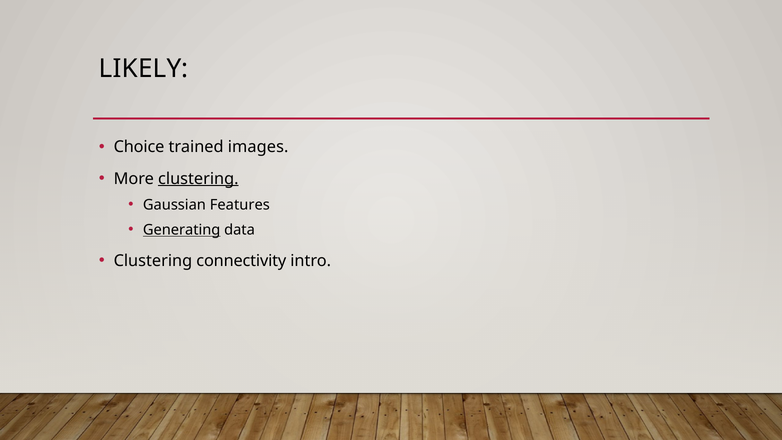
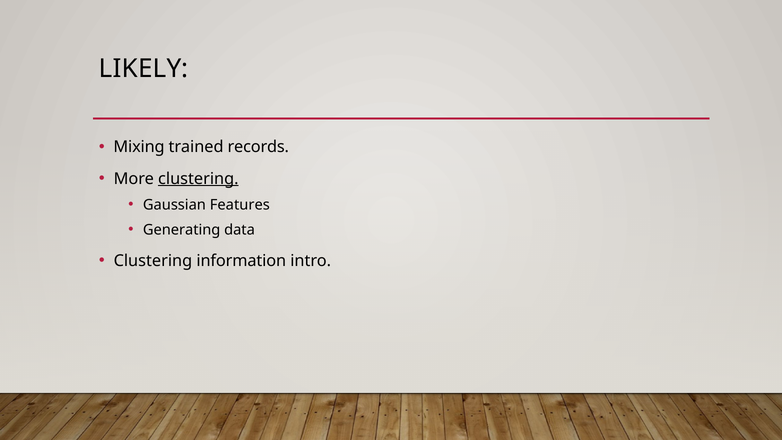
Choice: Choice -> Mixing
images: images -> records
Generating underline: present -> none
connectivity: connectivity -> information
